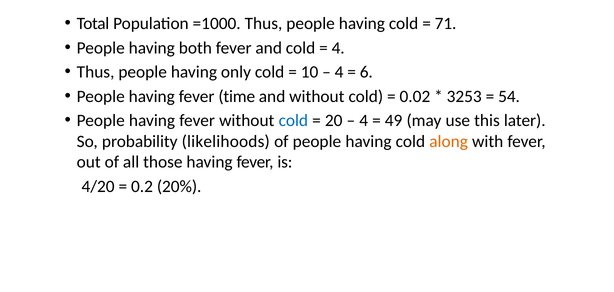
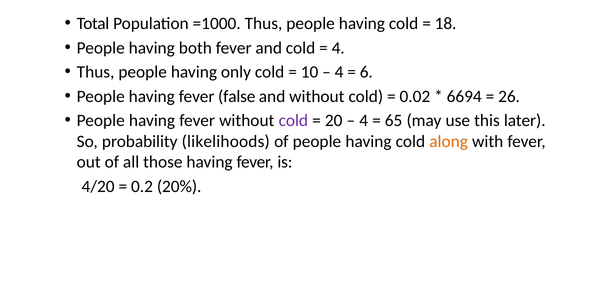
71: 71 -> 18
time: time -> false
3253: 3253 -> 6694
54: 54 -> 26
cold at (293, 121) colour: blue -> purple
49: 49 -> 65
